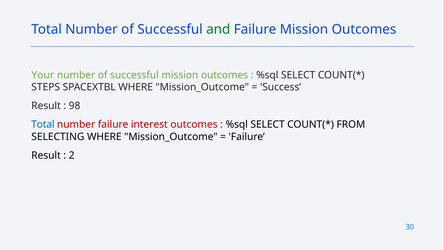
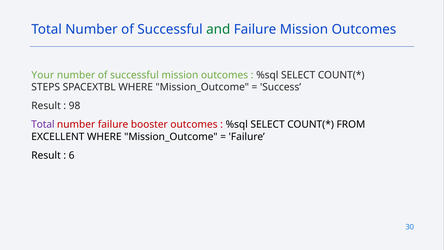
Total at (43, 124) colour: blue -> purple
interest: interest -> booster
SELECTING: SELECTING -> EXCELLENT
2: 2 -> 6
